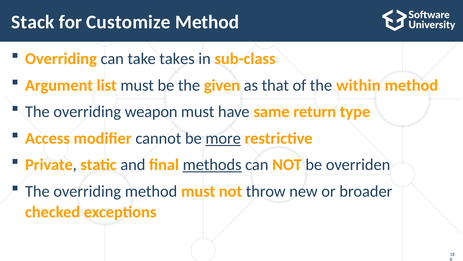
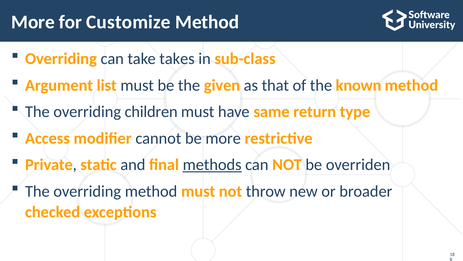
Stack at (33, 22): Stack -> More
within: within -> known
weapon: weapon -> children
more at (223, 138) underline: present -> none
